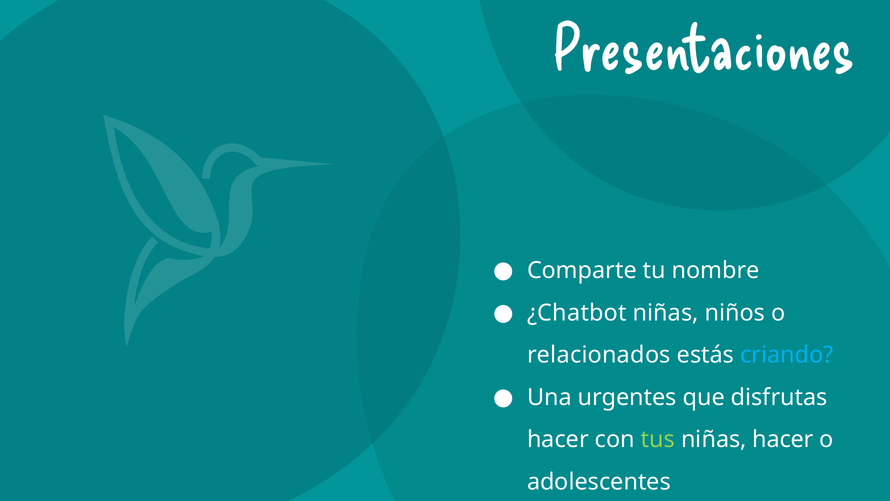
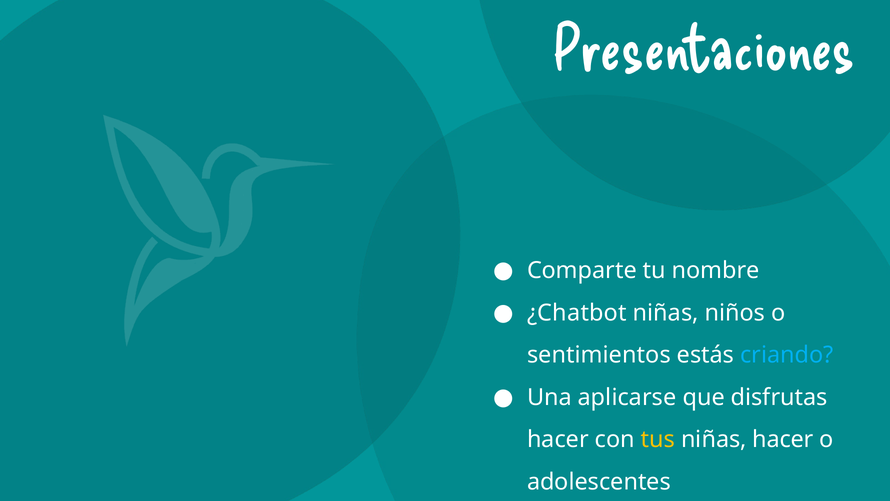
relacionados: relacionados -> sentimientos
urgentes: urgentes -> aplicarse
tus colour: light green -> yellow
